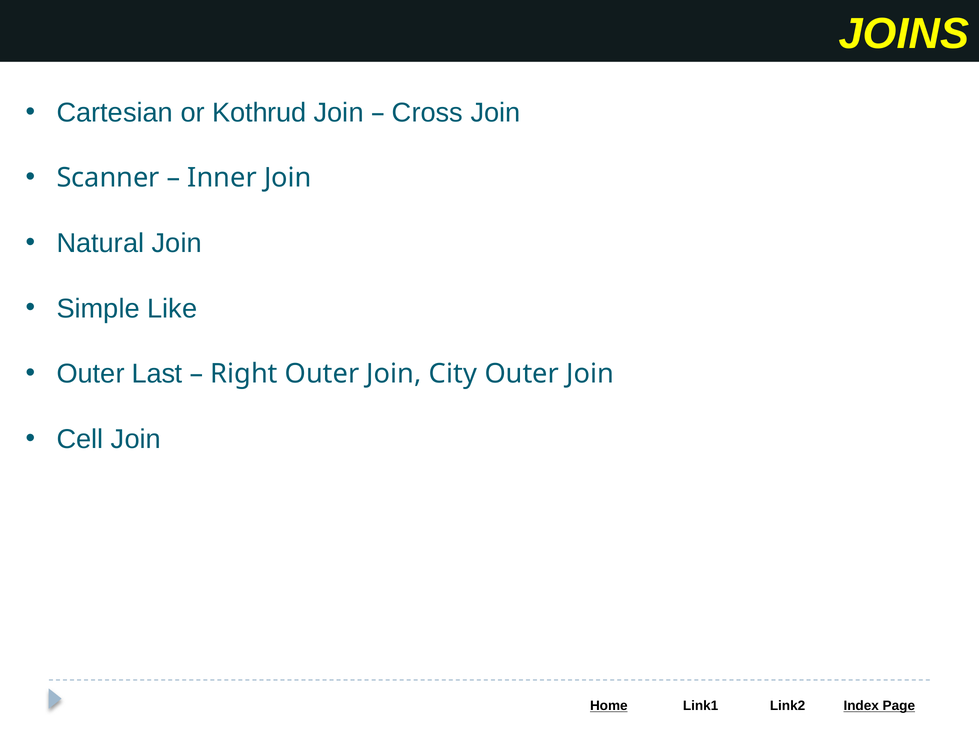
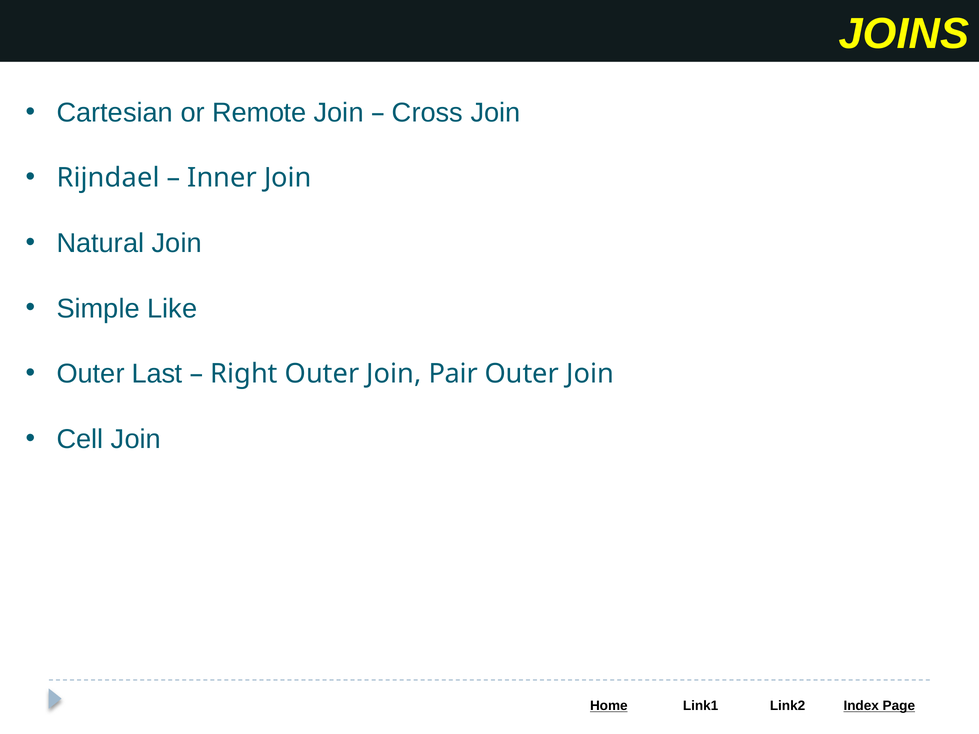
Kothrud: Kothrud -> Remote
Scanner: Scanner -> Rijndael
City: City -> Pair
